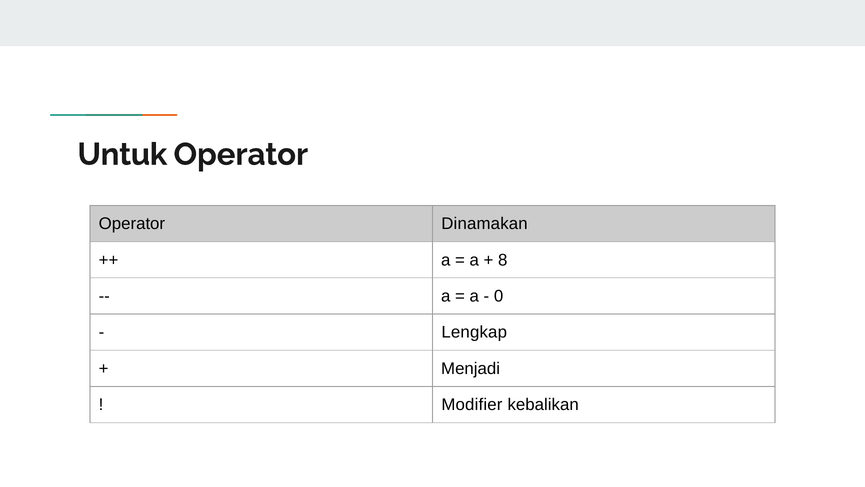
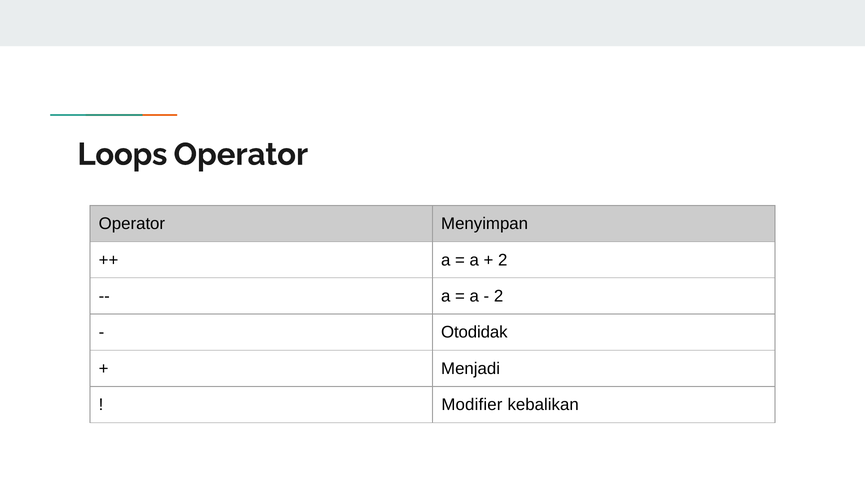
Untuk: Untuk -> Loops
Dinamakan: Dinamakan -> Menyimpan
8 at (503, 260): 8 -> 2
0 at (499, 296): 0 -> 2
Lengkap: Lengkap -> Otodidak
